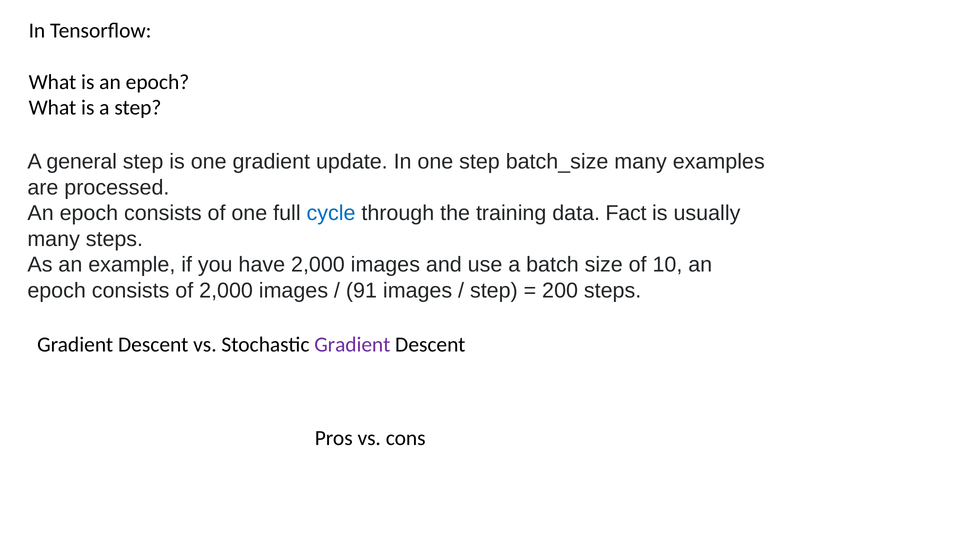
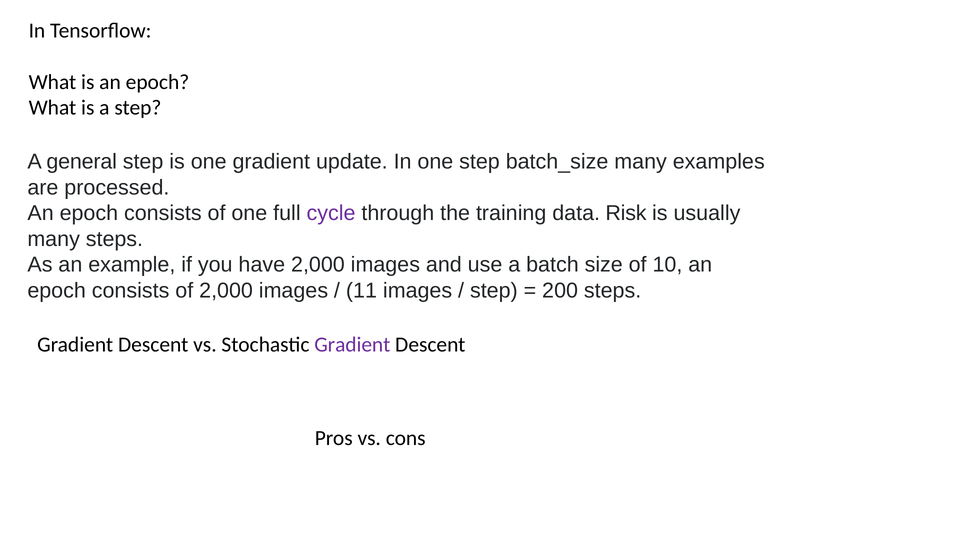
cycle colour: blue -> purple
Fact: Fact -> Risk
91: 91 -> 11
